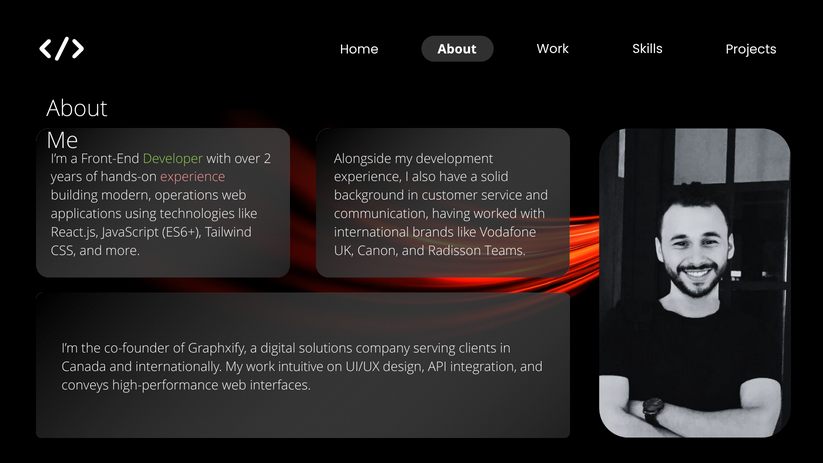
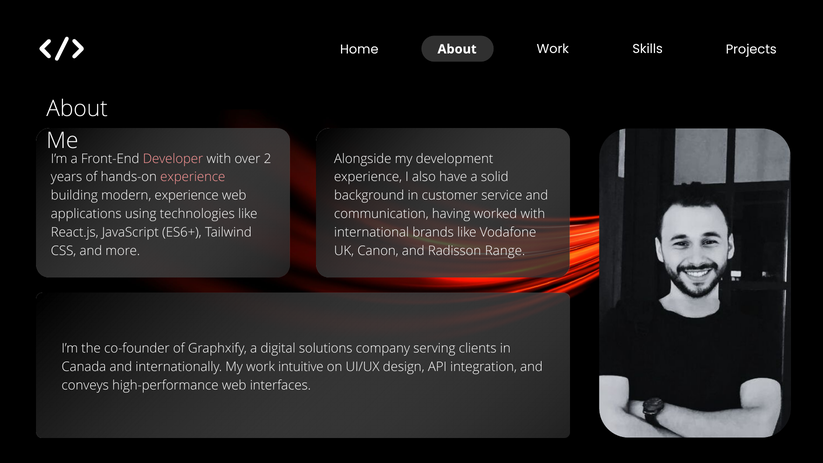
Developer colour: light green -> pink
modern operations: operations -> experience
Teams: Teams -> Range
